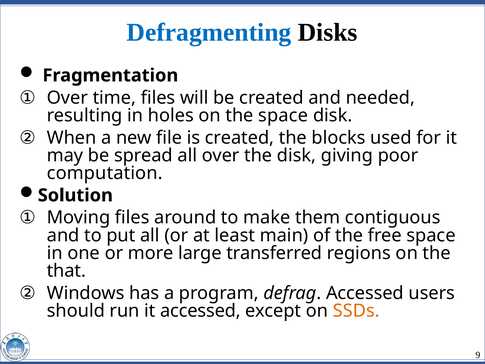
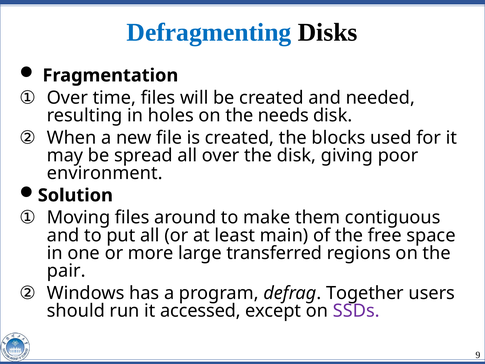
the space: space -> needs
computation: computation -> environment
that: that -> pair
defrag Accessed: Accessed -> Together
SSDs colour: orange -> purple
